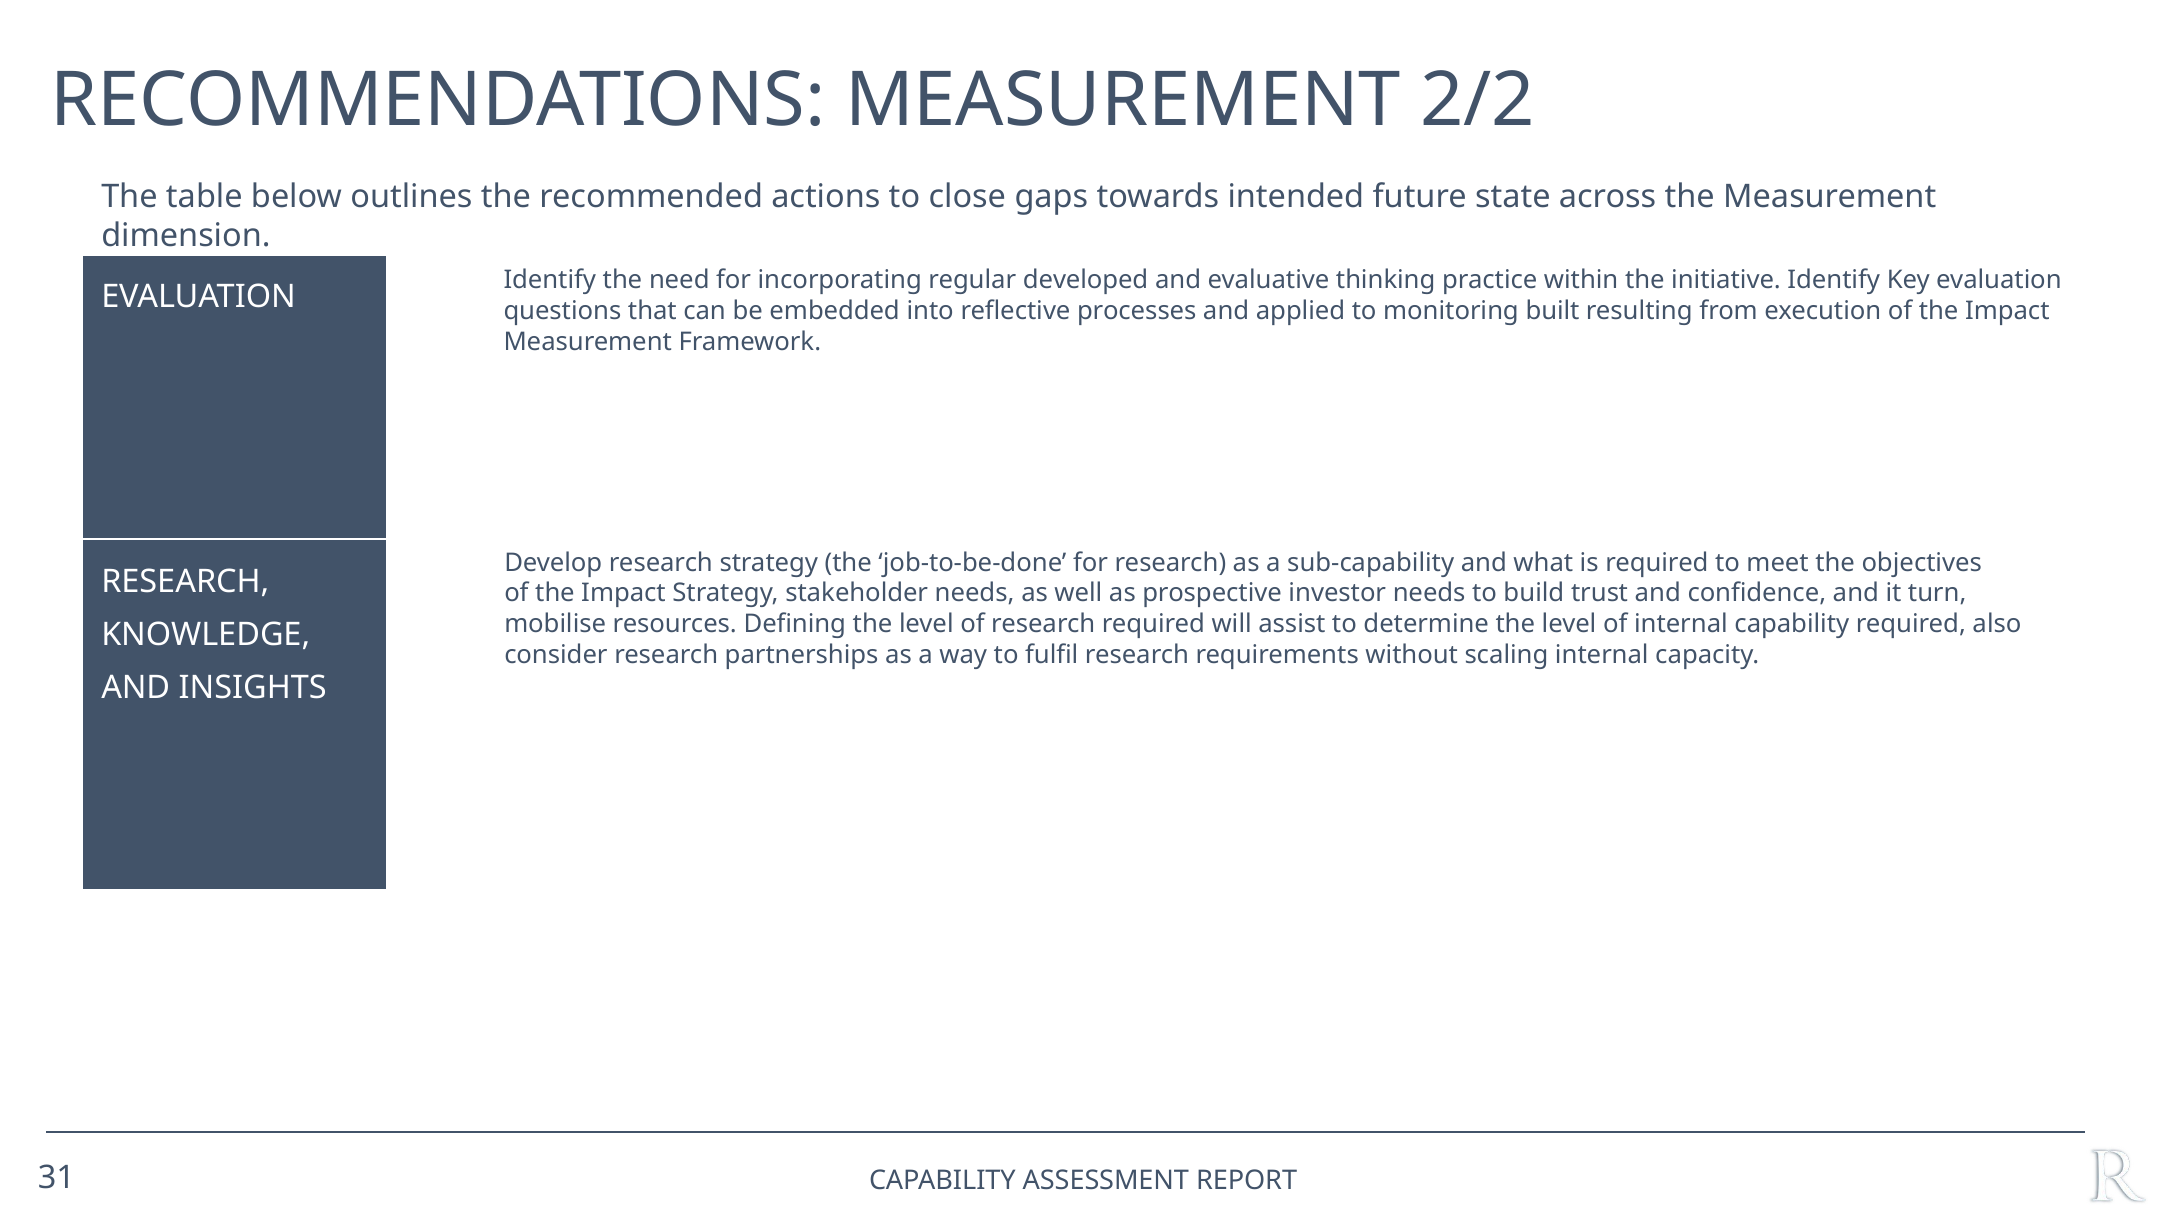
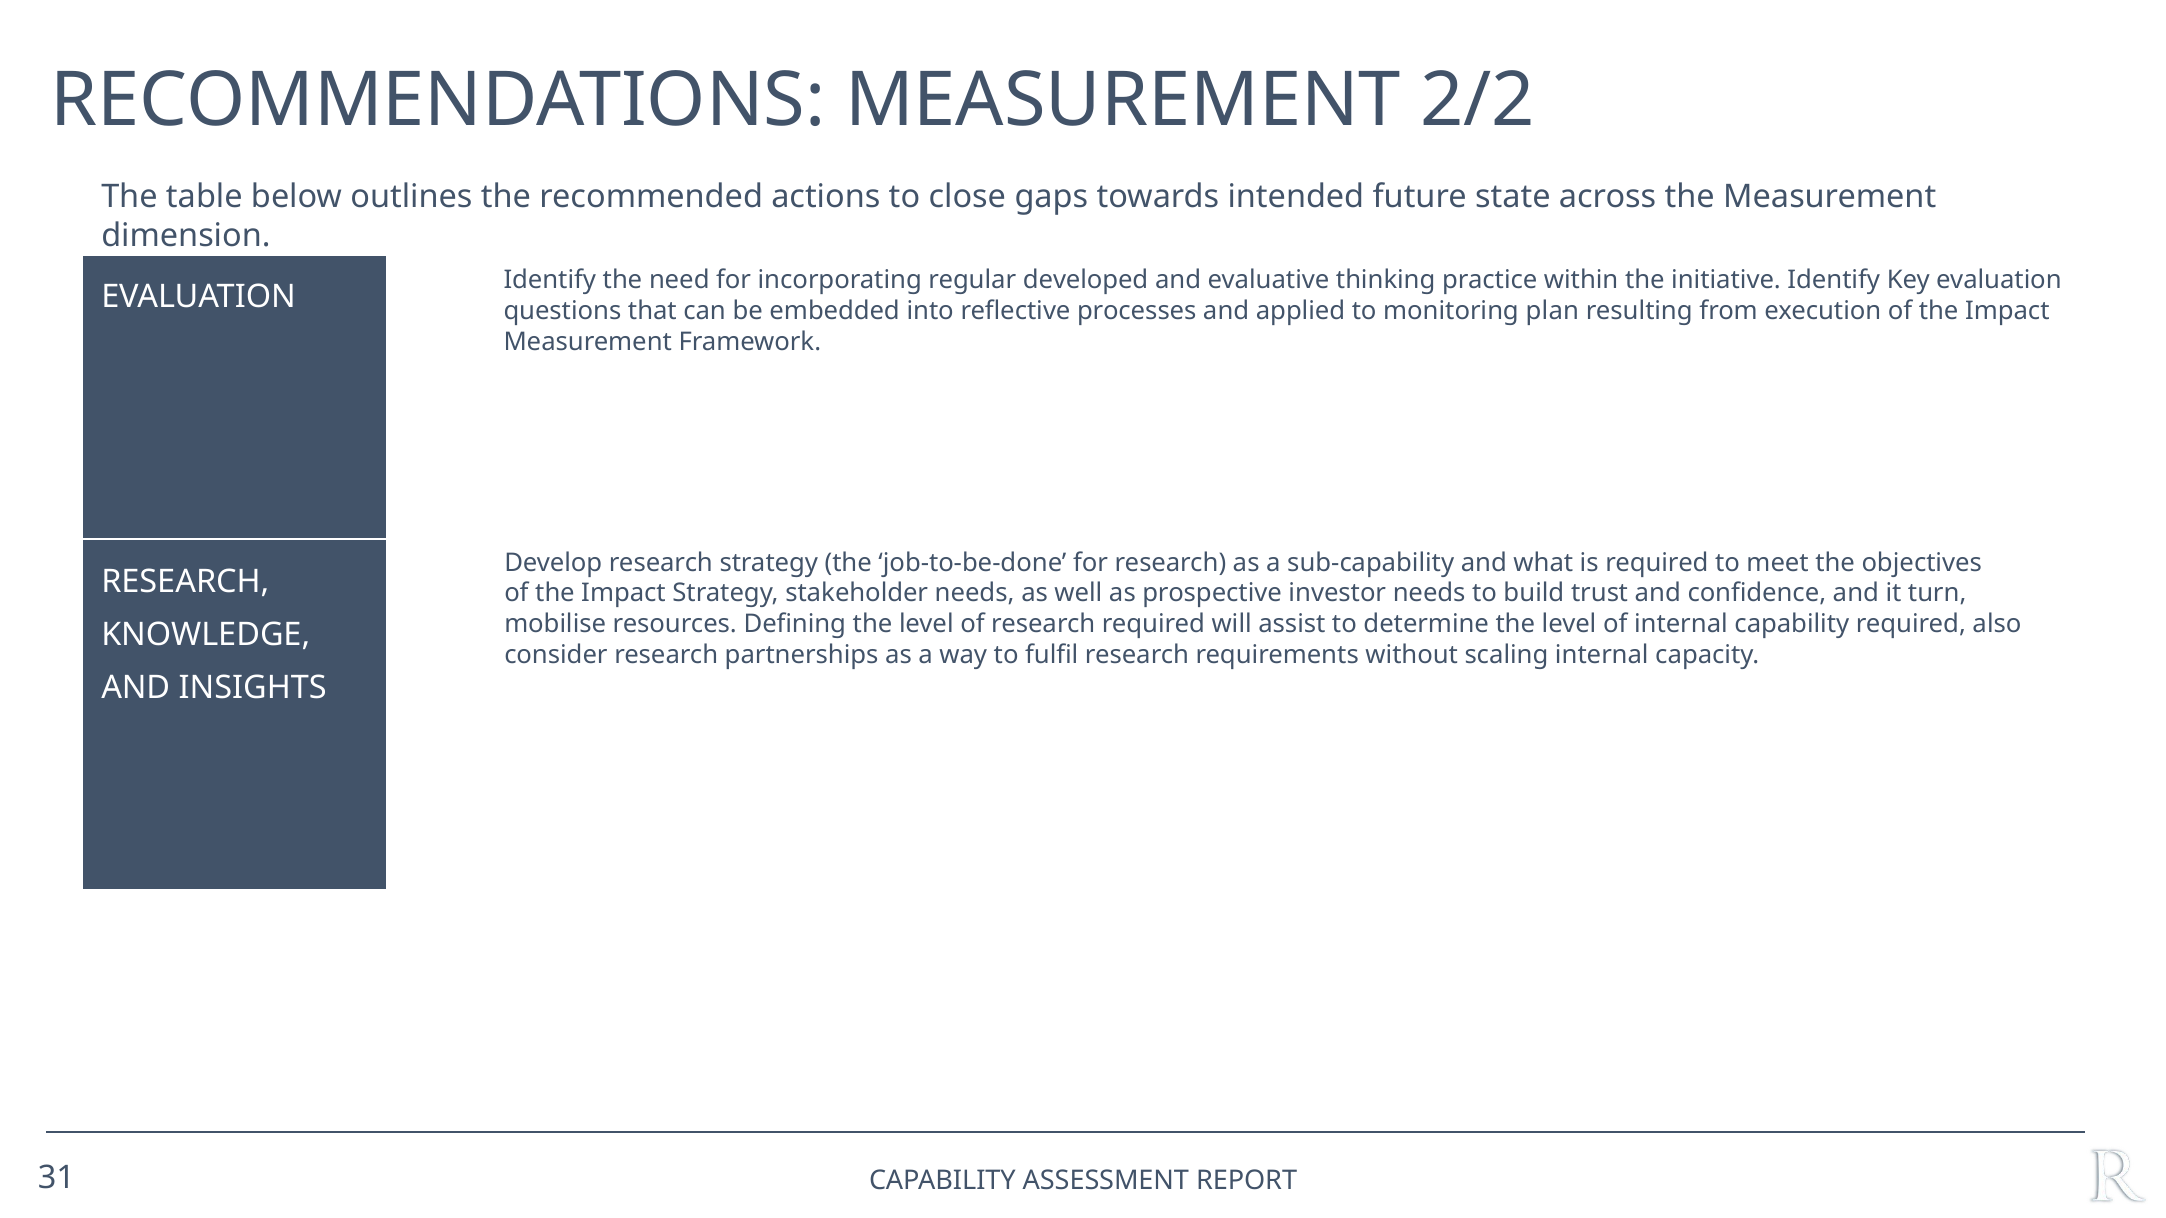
built: built -> plan
